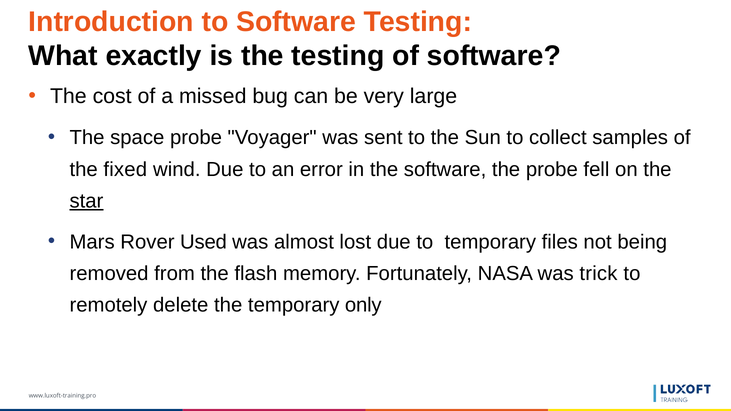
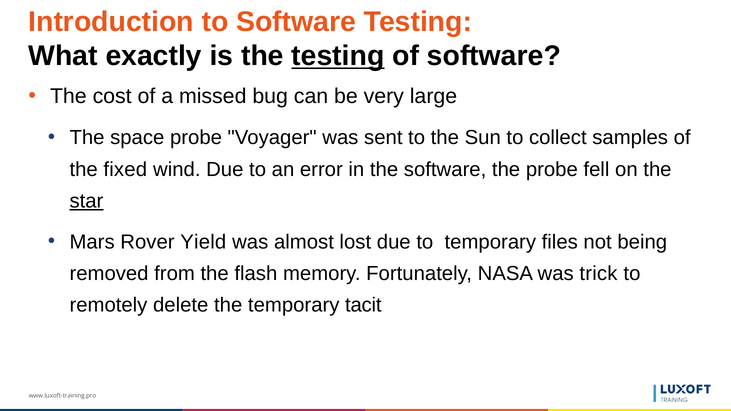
testing at (338, 56) underline: none -> present
Used: Used -> Yield
only: only -> tacit
